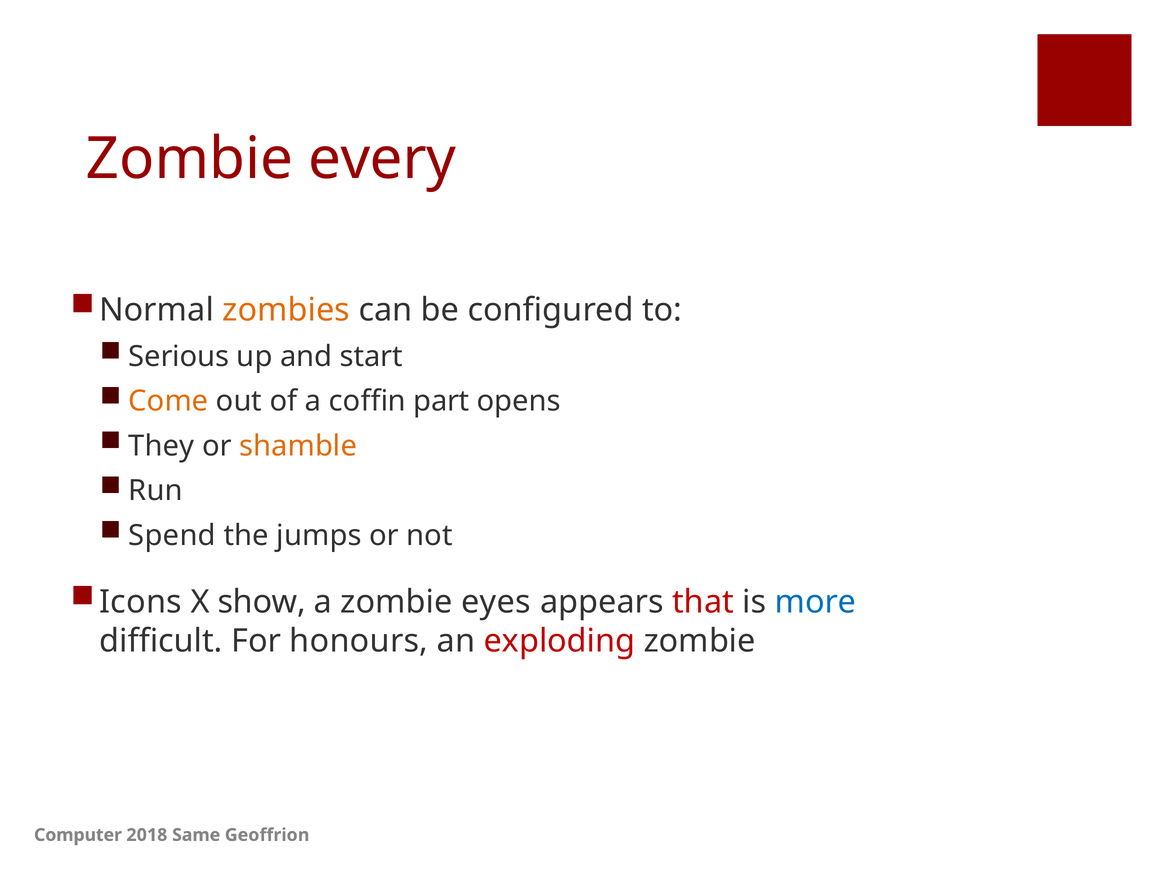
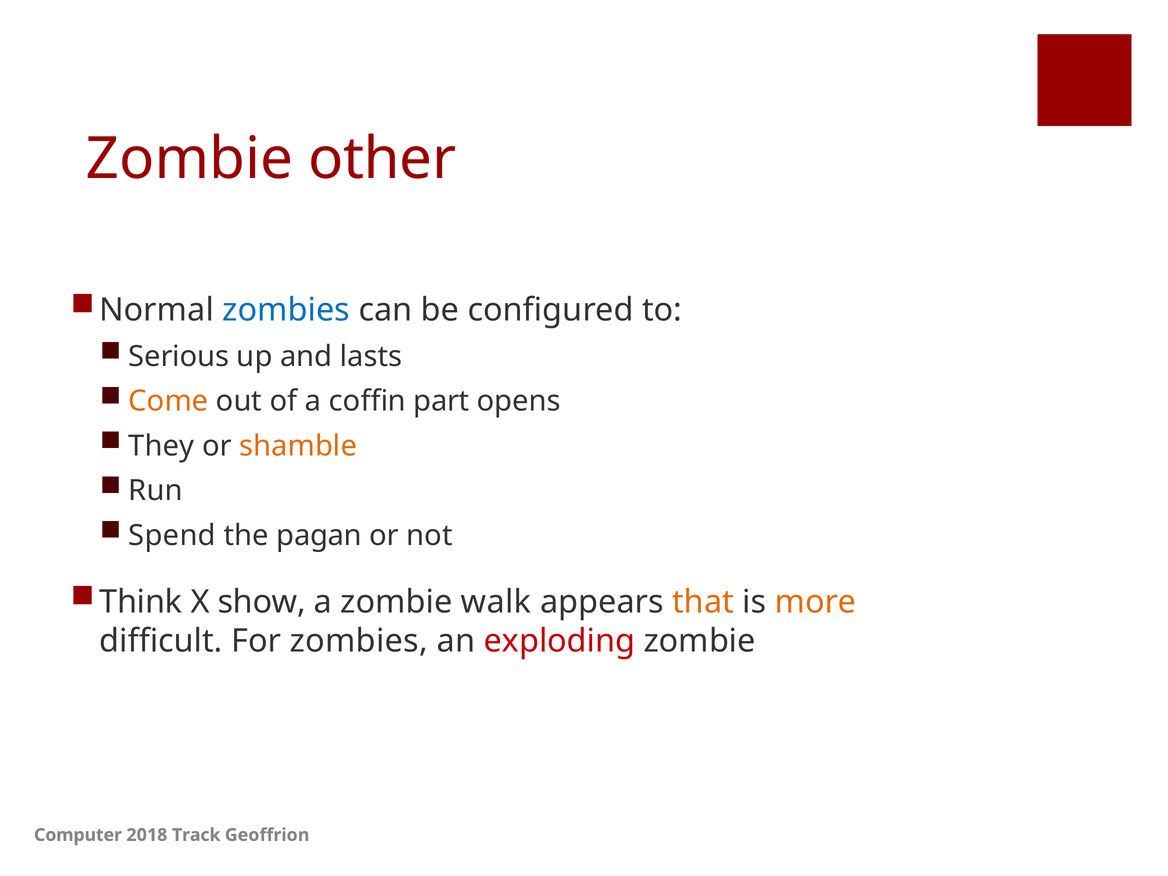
every: every -> other
zombies at (286, 310) colour: orange -> blue
start: start -> lasts
jumps: jumps -> pagan
Icons: Icons -> Think
eyes: eyes -> walk
that colour: red -> orange
more colour: blue -> orange
For honours: honours -> zombies
Same: Same -> Track
